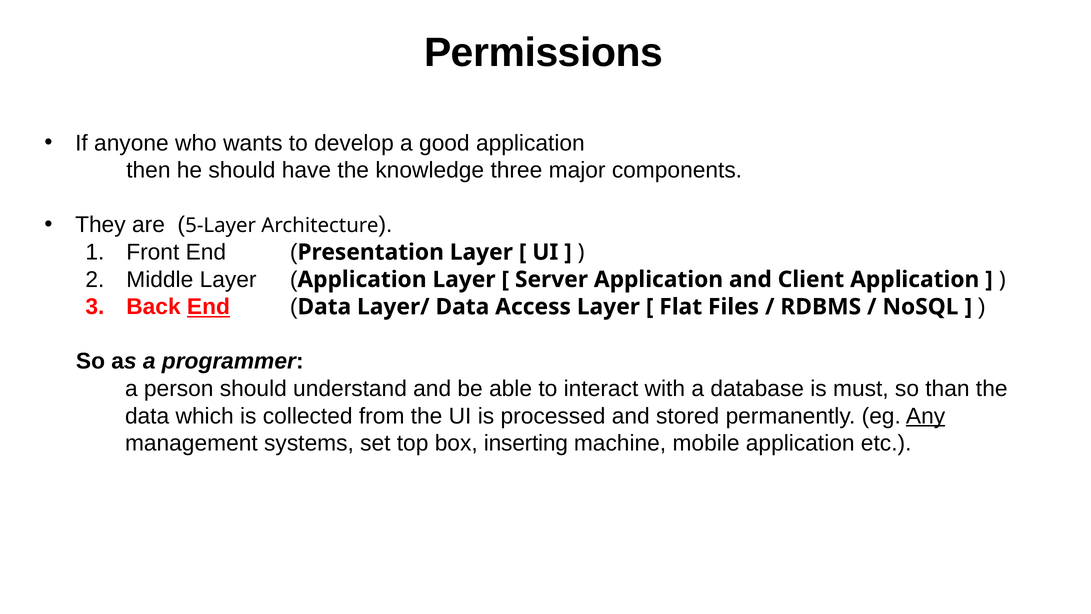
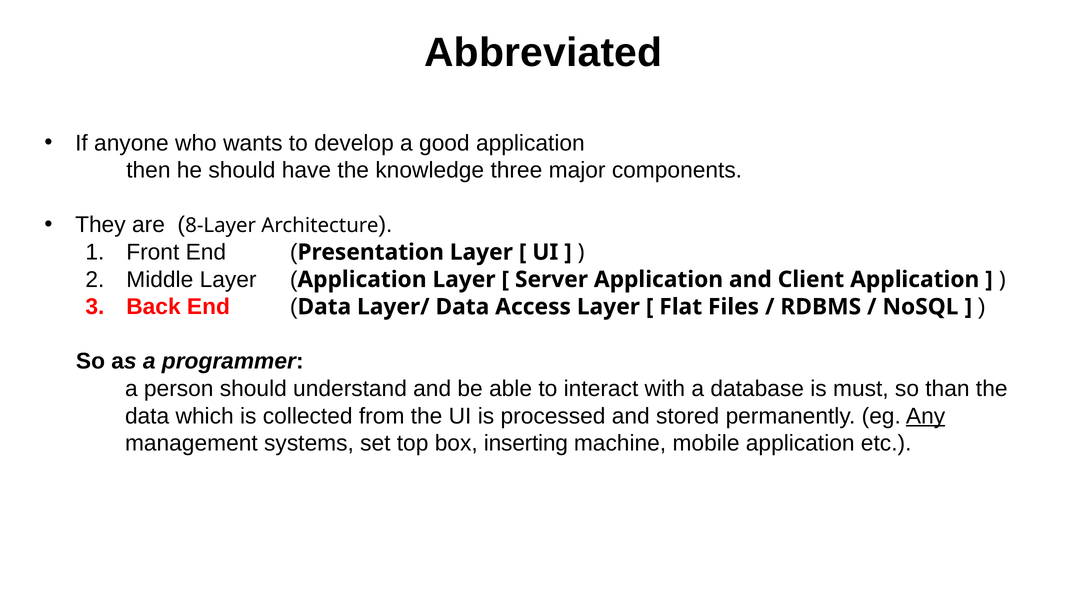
Permissions: Permissions -> Abbreviated
5-Layer: 5-Layer -> 8-Layer
End at (208, 307) underline: present -> none
